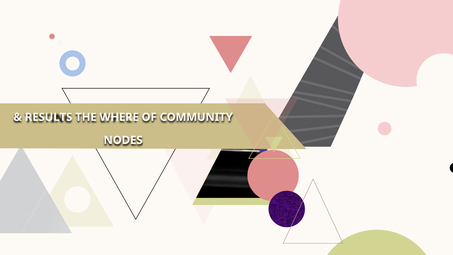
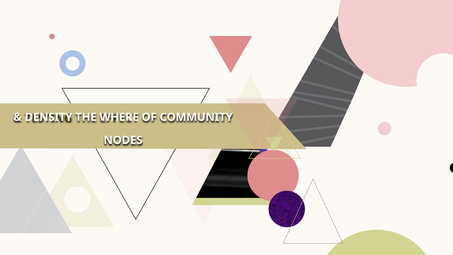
RESULTS: RESULTS -> DENSITY
